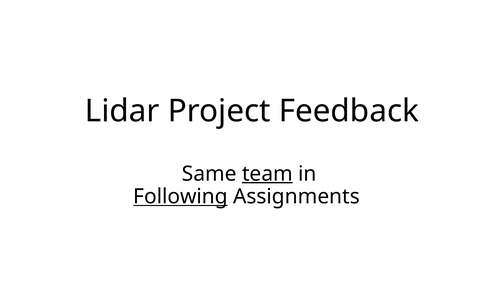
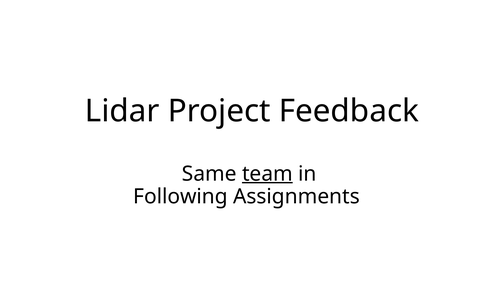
Following underline: present -> none
